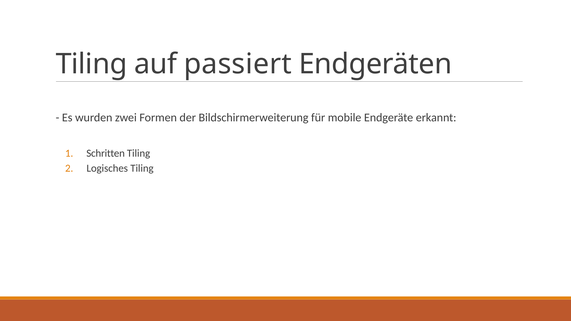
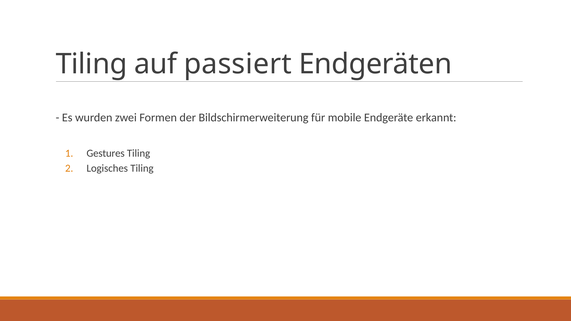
Schritten: Schritten -> Gestures
